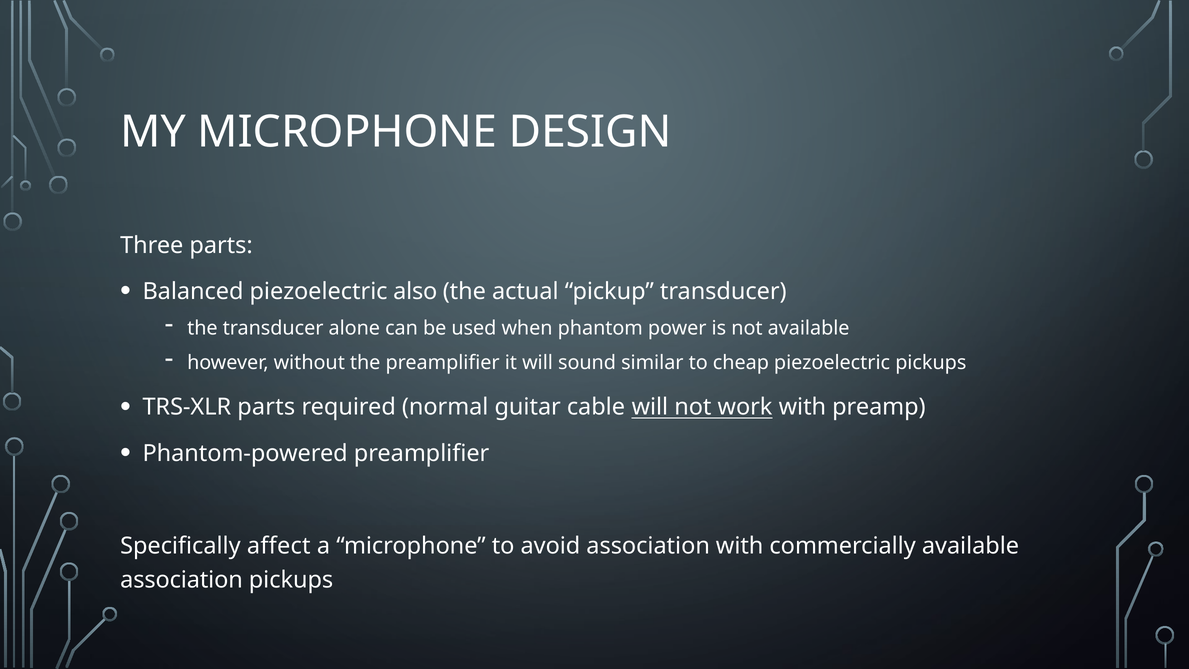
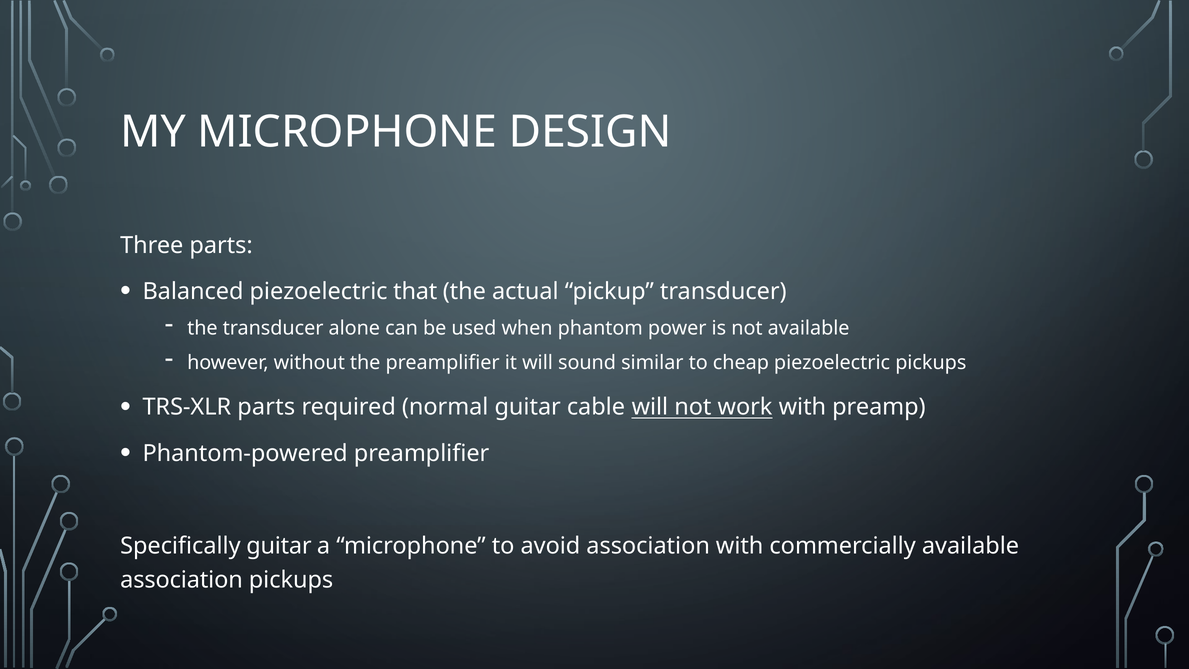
also: also -> that
Specifically affect: affect -> guitar
